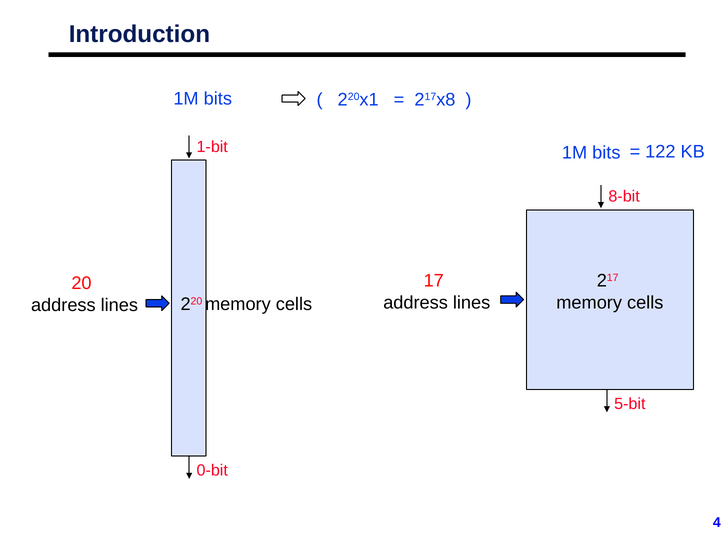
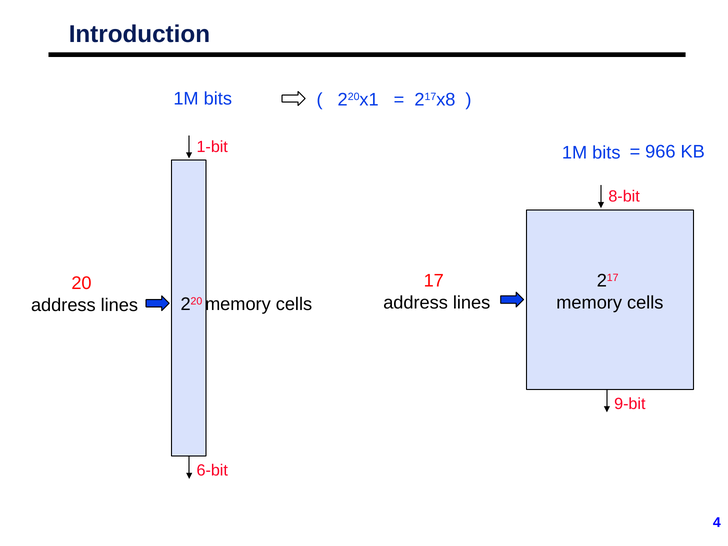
122: 122 -> 966
5-bit: 5-bit -> 9-bit
0-bit: 0-bit -> 6-bit
